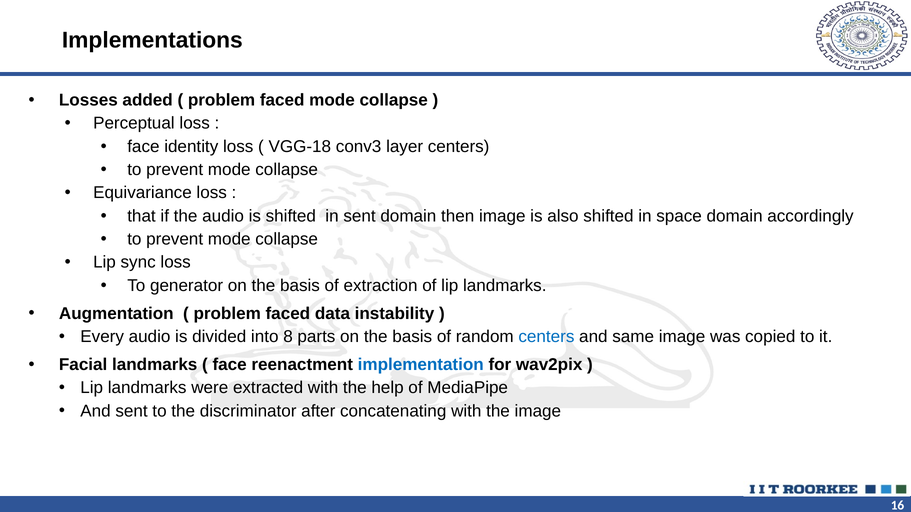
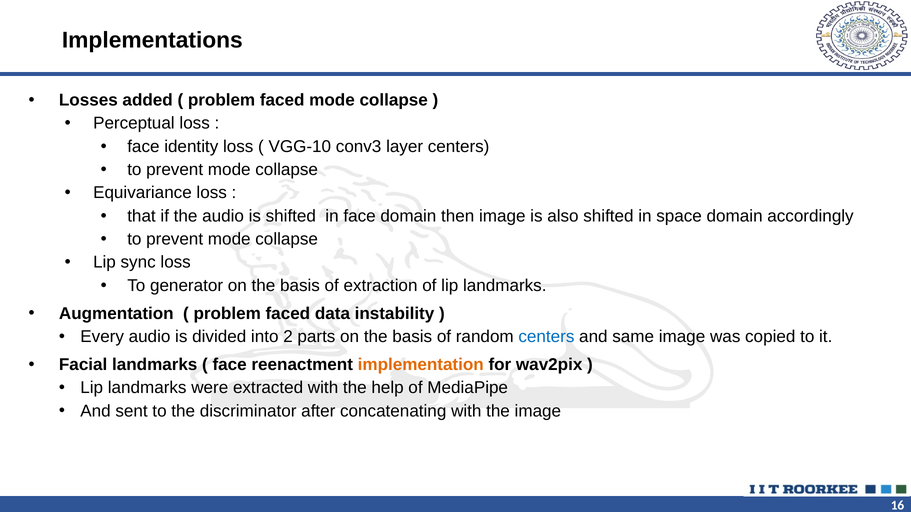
VGG-18: VGG-18 -> VGG-10
in sent: sent -> face
8: 8 -> 2
implementation colour: blue -> orange
